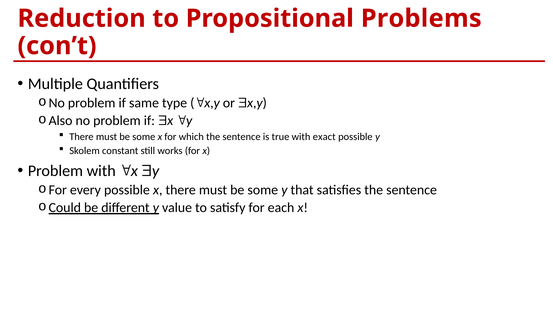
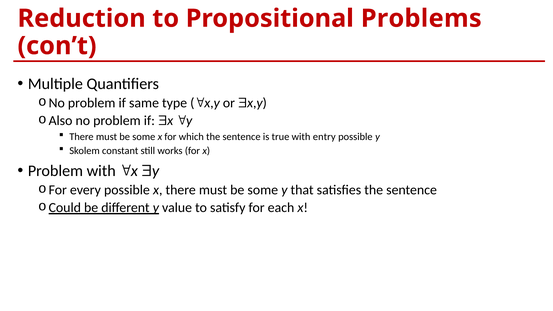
exact: exact -> entry
